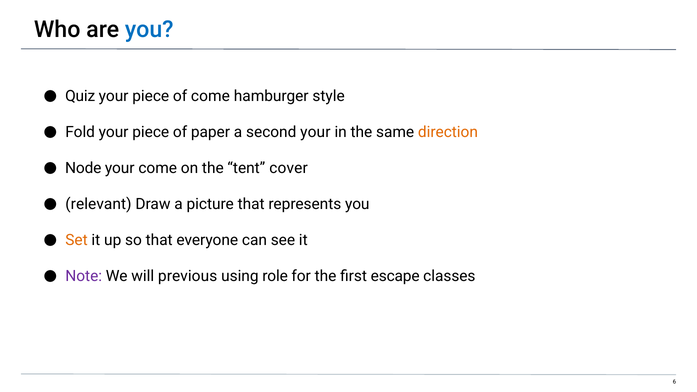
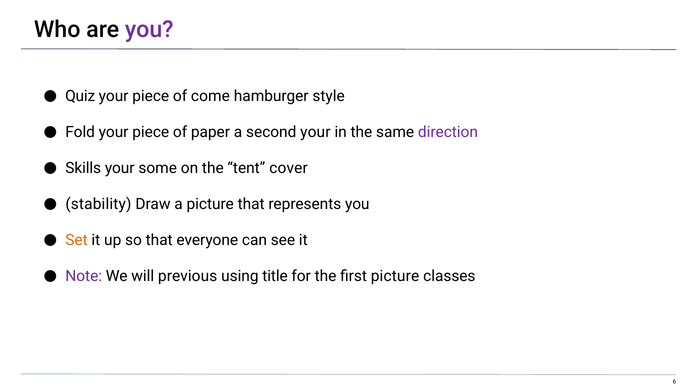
you at (149, 30) colour: blue -> purple
direction colour: orange -> purple
Node: Node -> Skills
your come: come -> some
relevant: relevant -> stability
role: role -> title
first escape: escape -> picture
